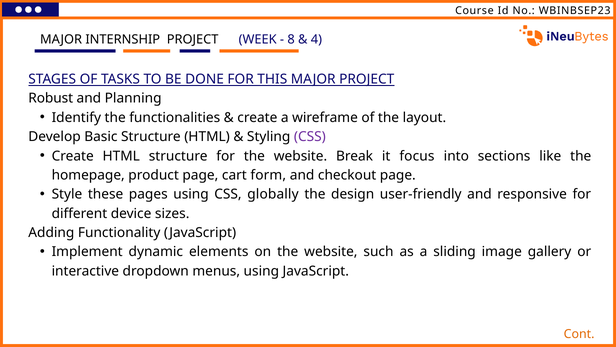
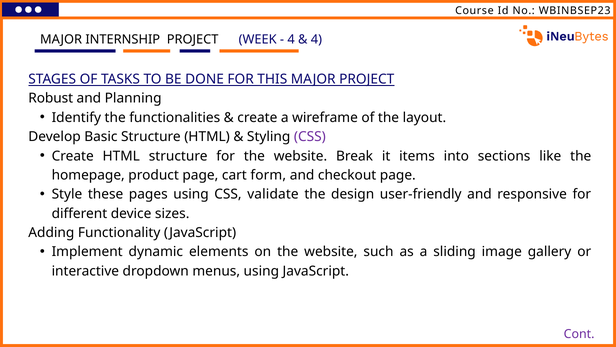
8 at (291, 39): 8 -> 4
focus: focus -> items
globally: globally -> validate
Cont colour: orange -> purple
